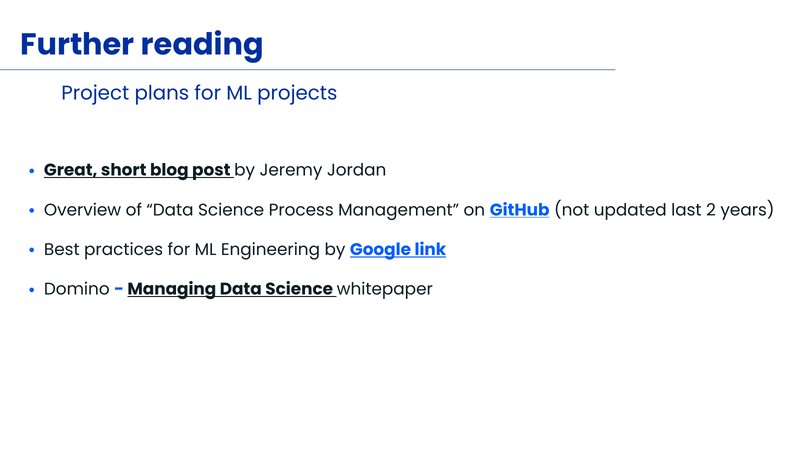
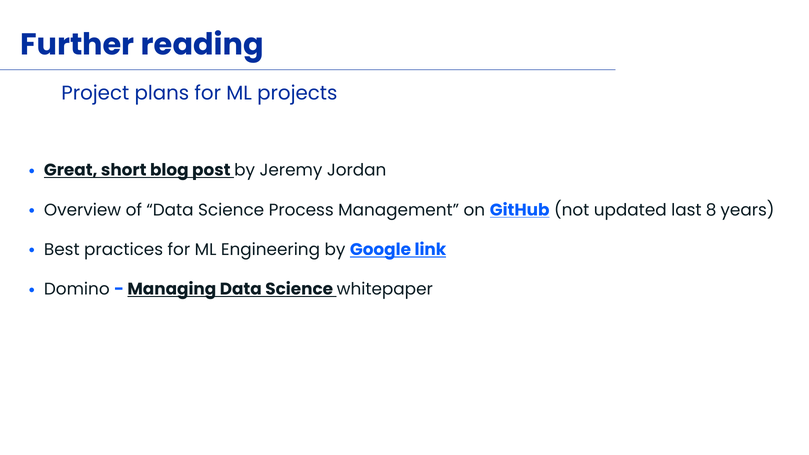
2: 2 -> 8
